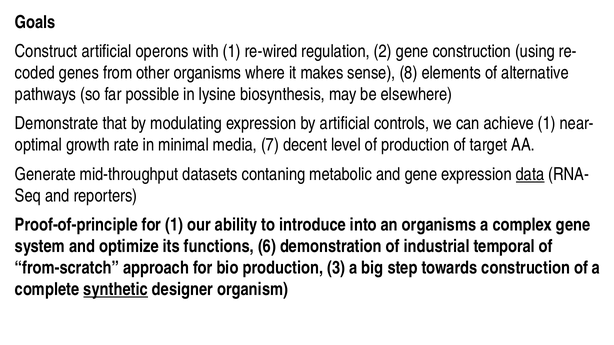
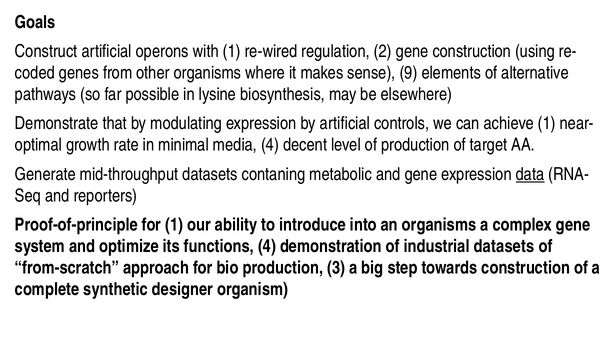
8: 8 -> 9
media 7: 7 -> 4
functions 6: 6 -> 4
industrial temporal: temporal -> datasets
synthetic underline: present -> none
